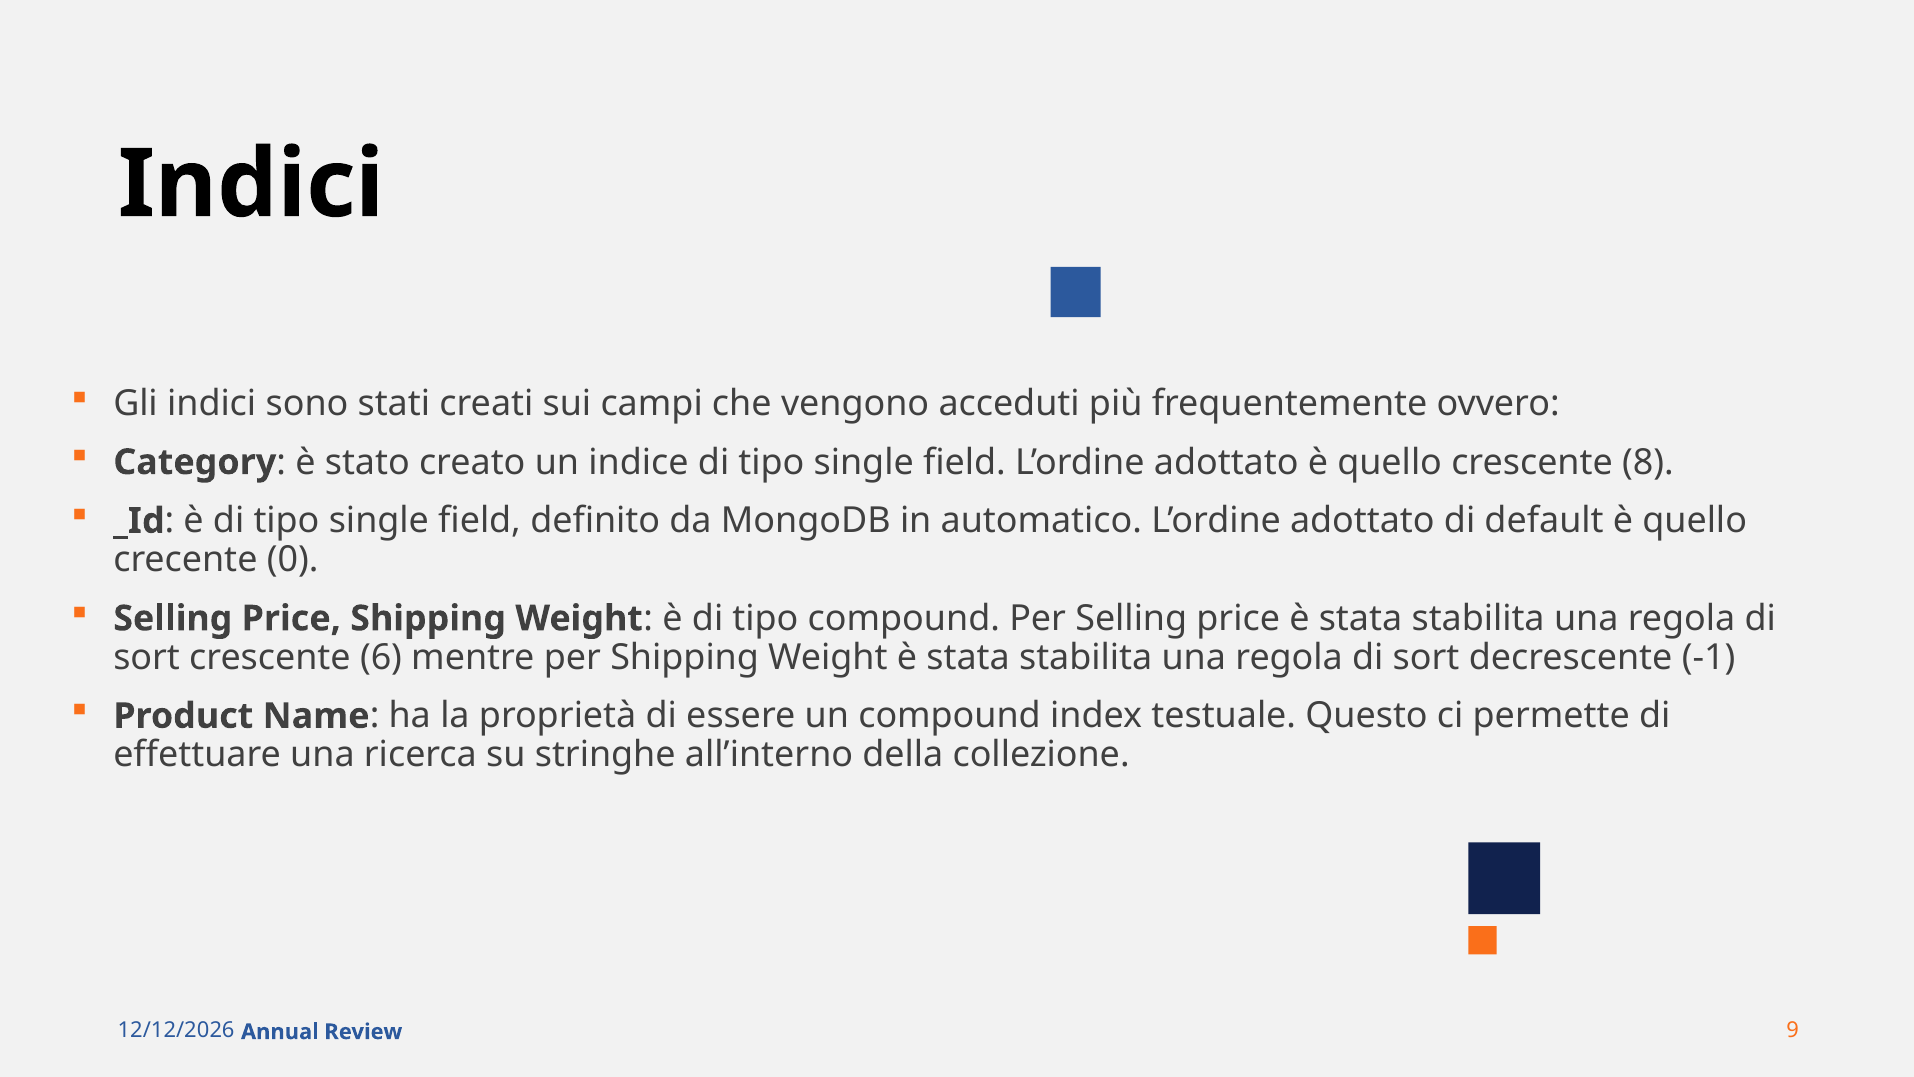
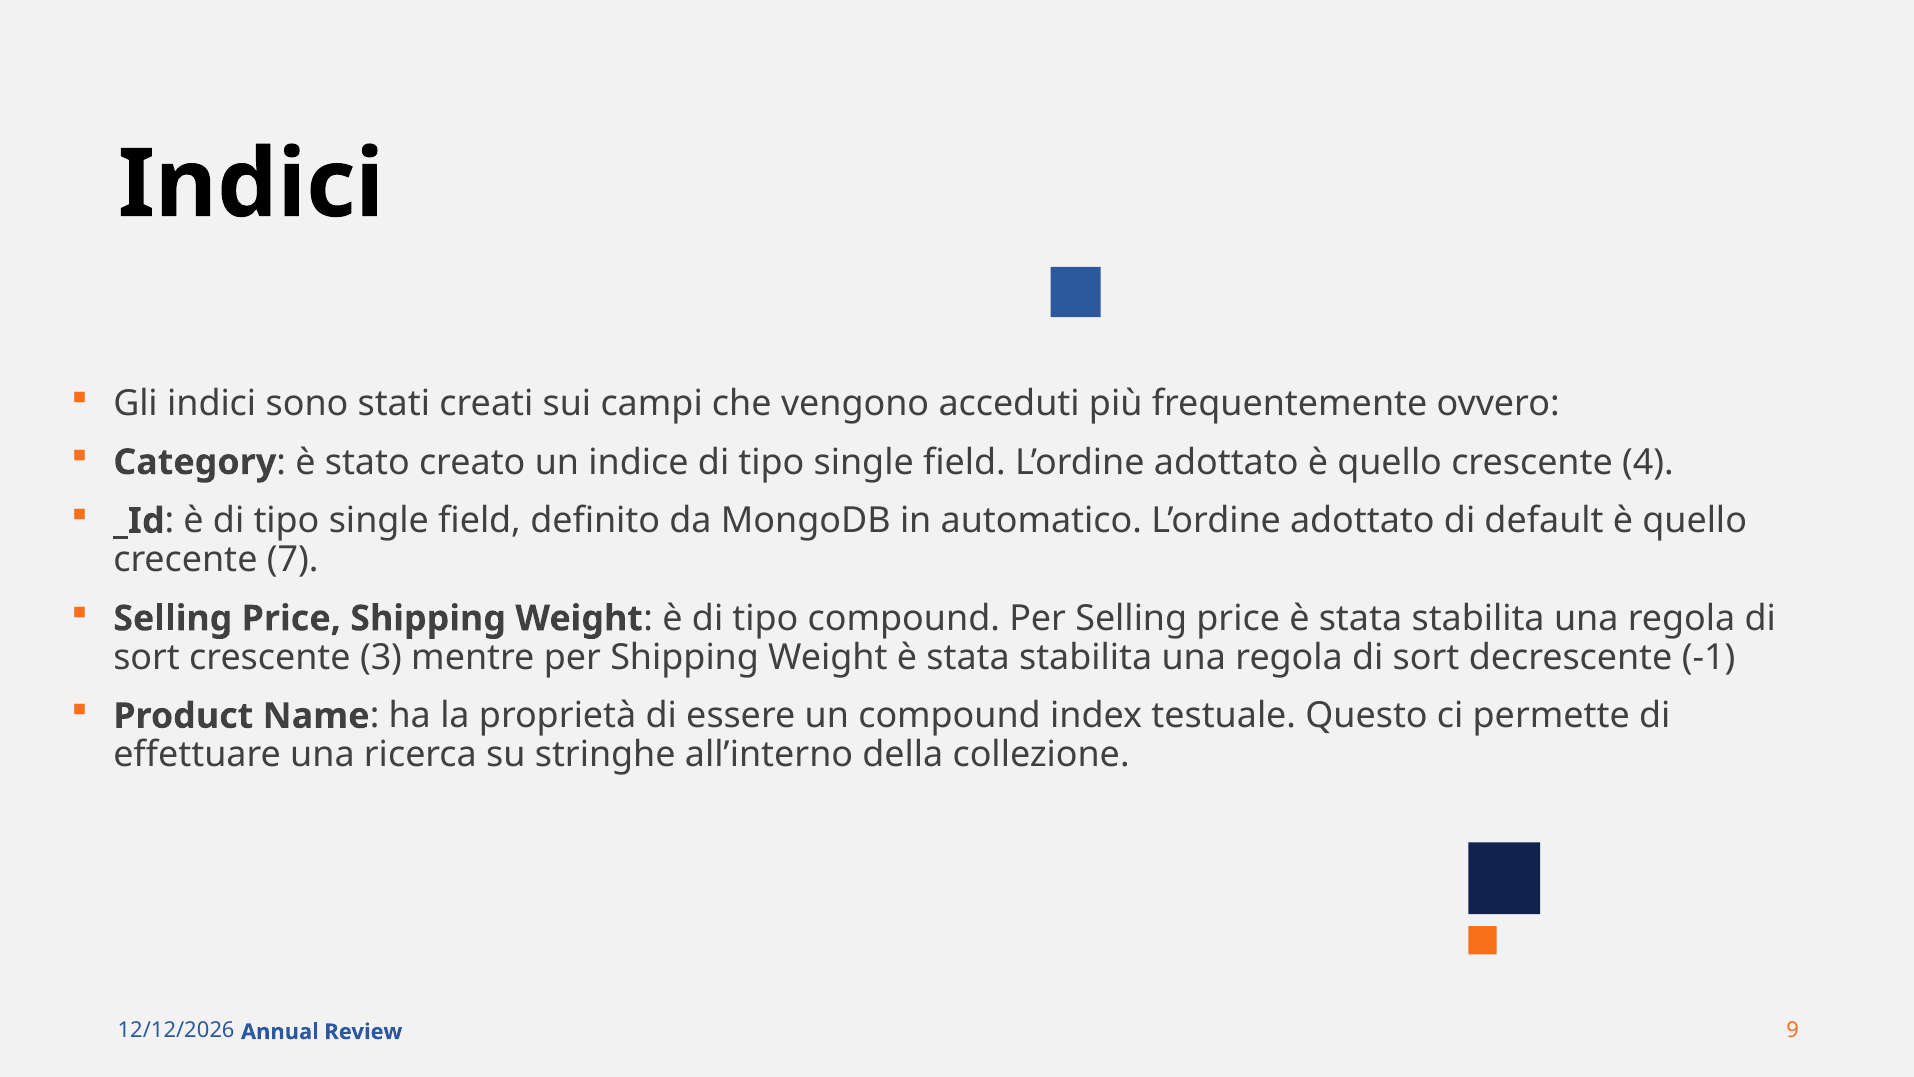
8: 8 -> 4
0: 0 -> 7
6: 6 -> 3
